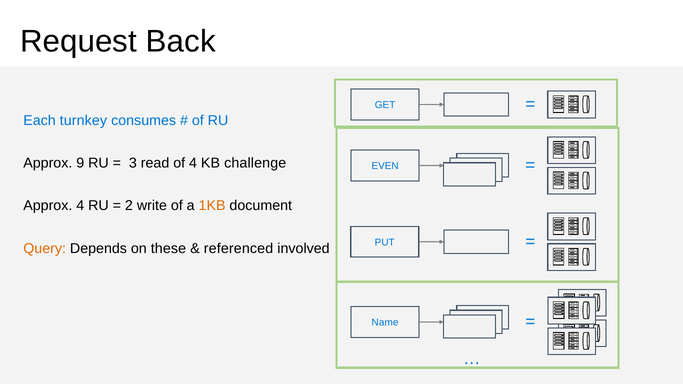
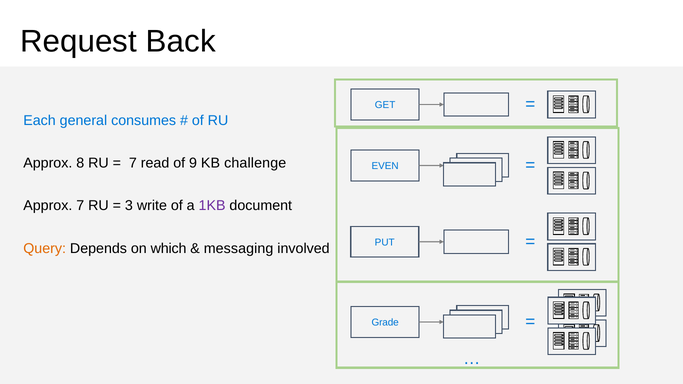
turnkey: turnkey -> general
9: 9 -> 8
3 at (133, 163): 3 -> 7
of 4: 4 -> 9
Approx 4: 4 -> 7
2: 2 -> 3
1KB colour: orange -> purple
these: these -> which
referenced: referenced -> messaging
Name: Name -> Grade
